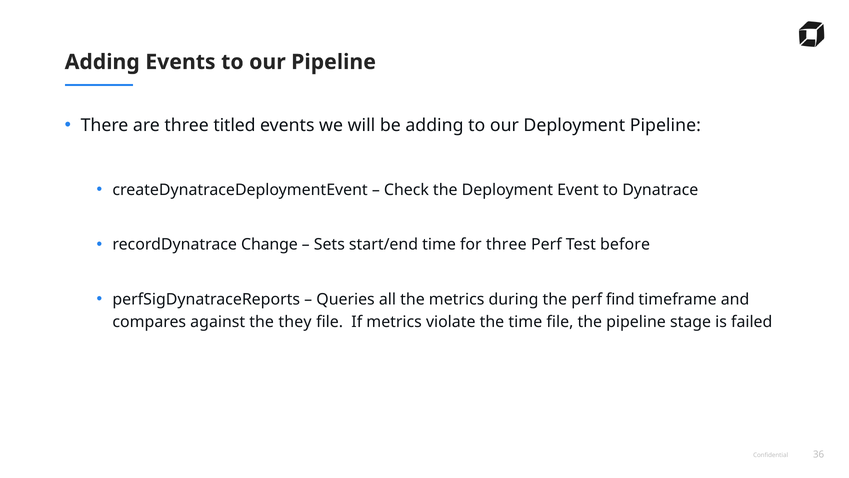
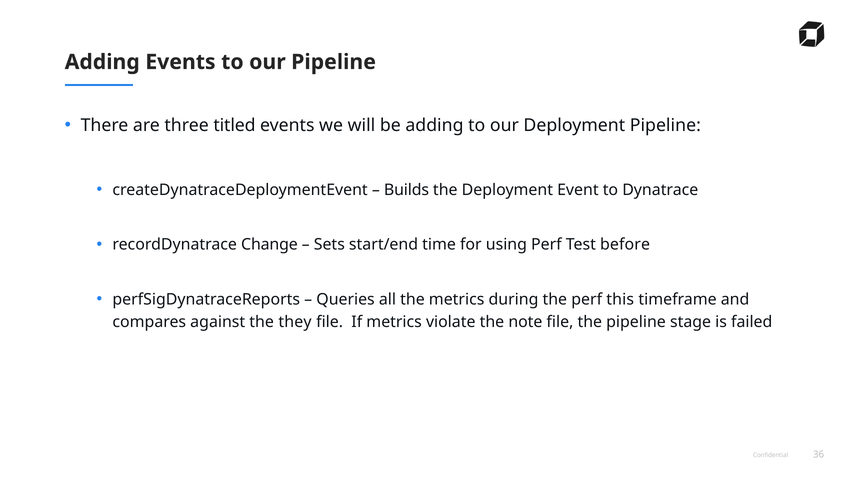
Check: Check -> Builds
for three: three -> using
find: find -> this
the time: time -> note
